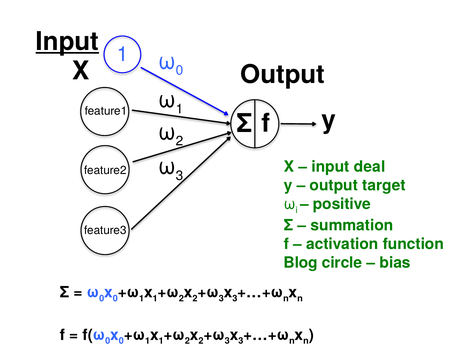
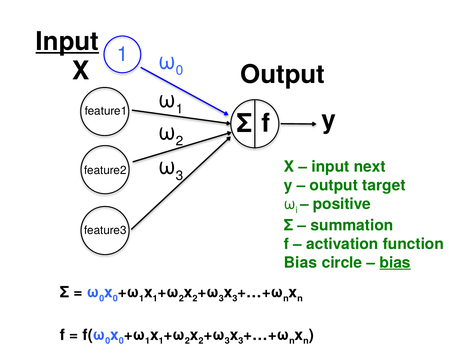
deal: deal -> next
Blog at (301, 262): Blog -> Bias
bias at (395, 262) underline: none -> present
